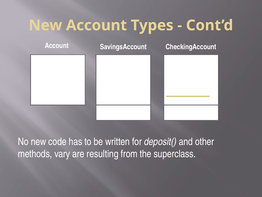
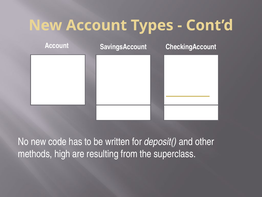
vary: vary -> high
